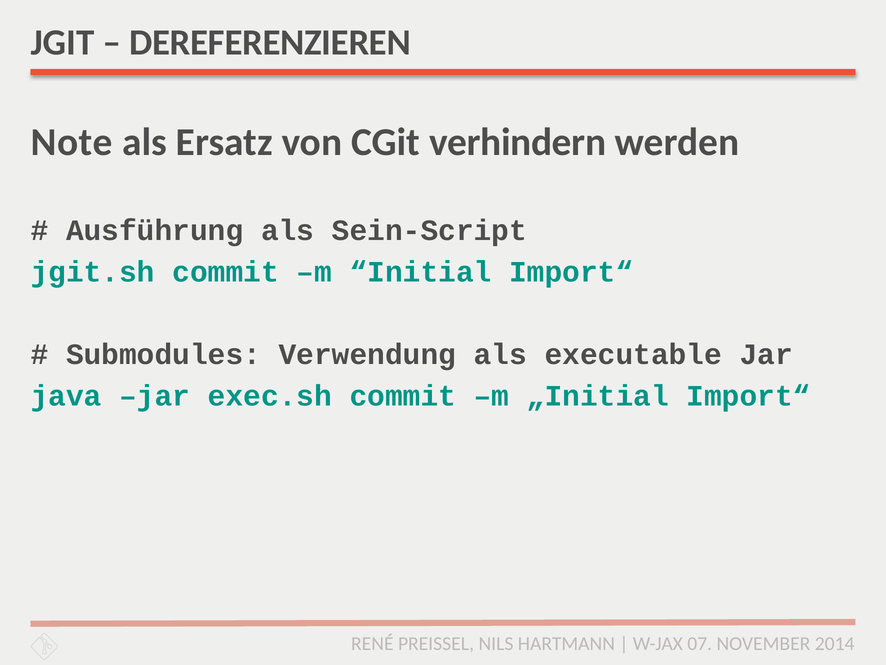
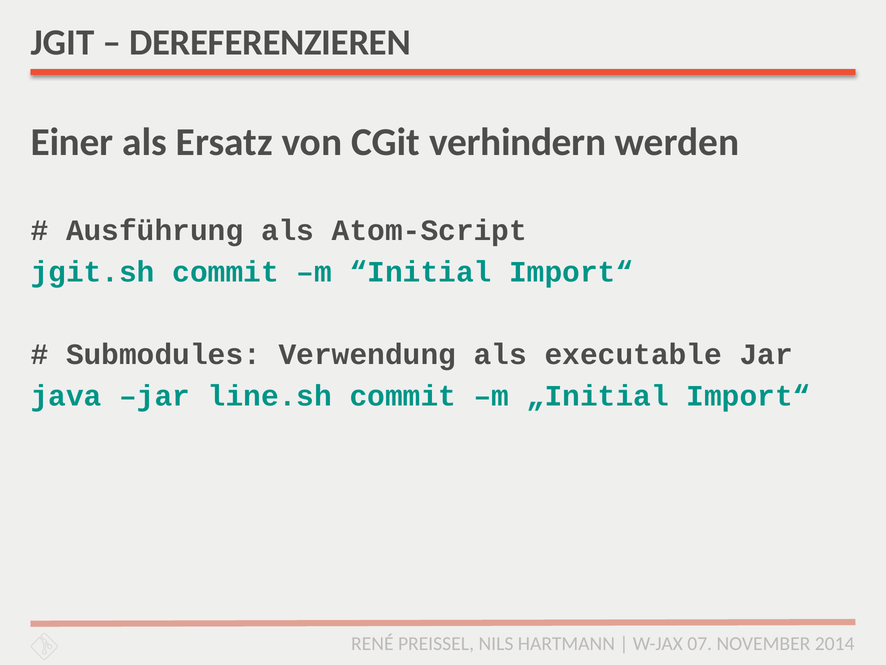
Note: Note -> Einer
Sein-Script: Sein-Script -> Atom-Script
exec.sh: exec.sh -> line.sh
